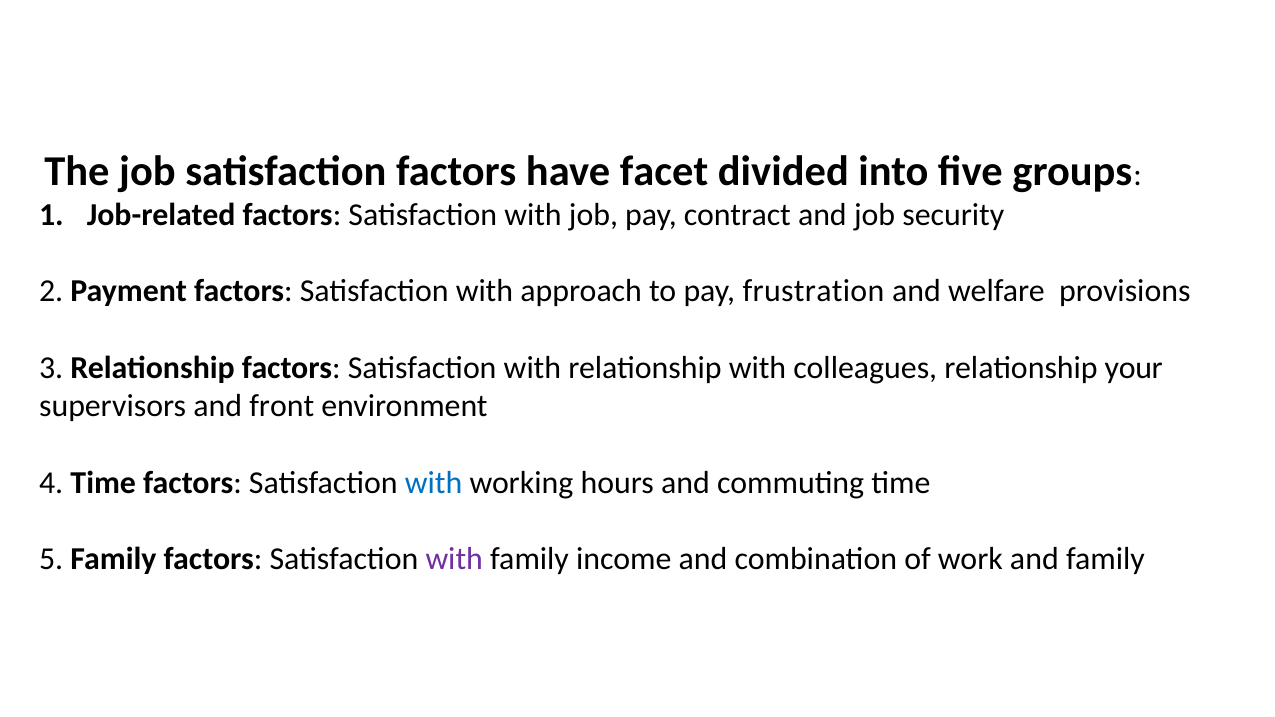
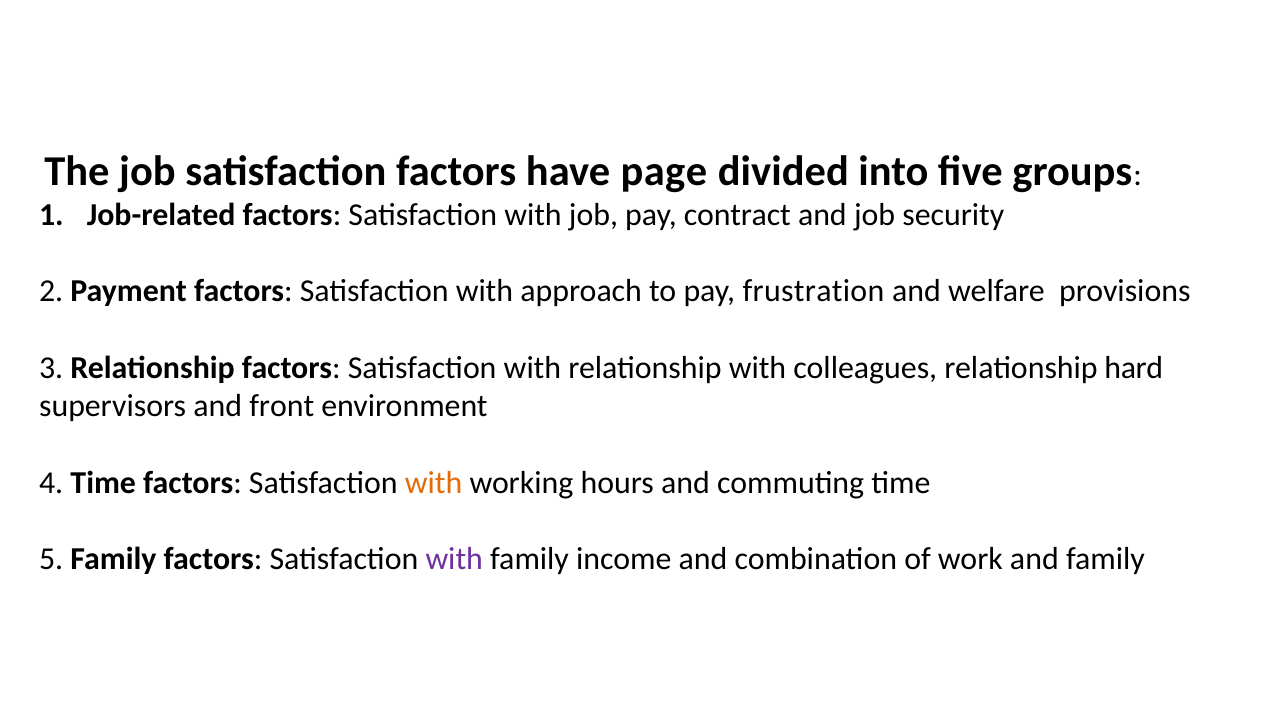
facet: facet -> page
your: your -> hard
with at (434, 483) colour: blue -> orange
